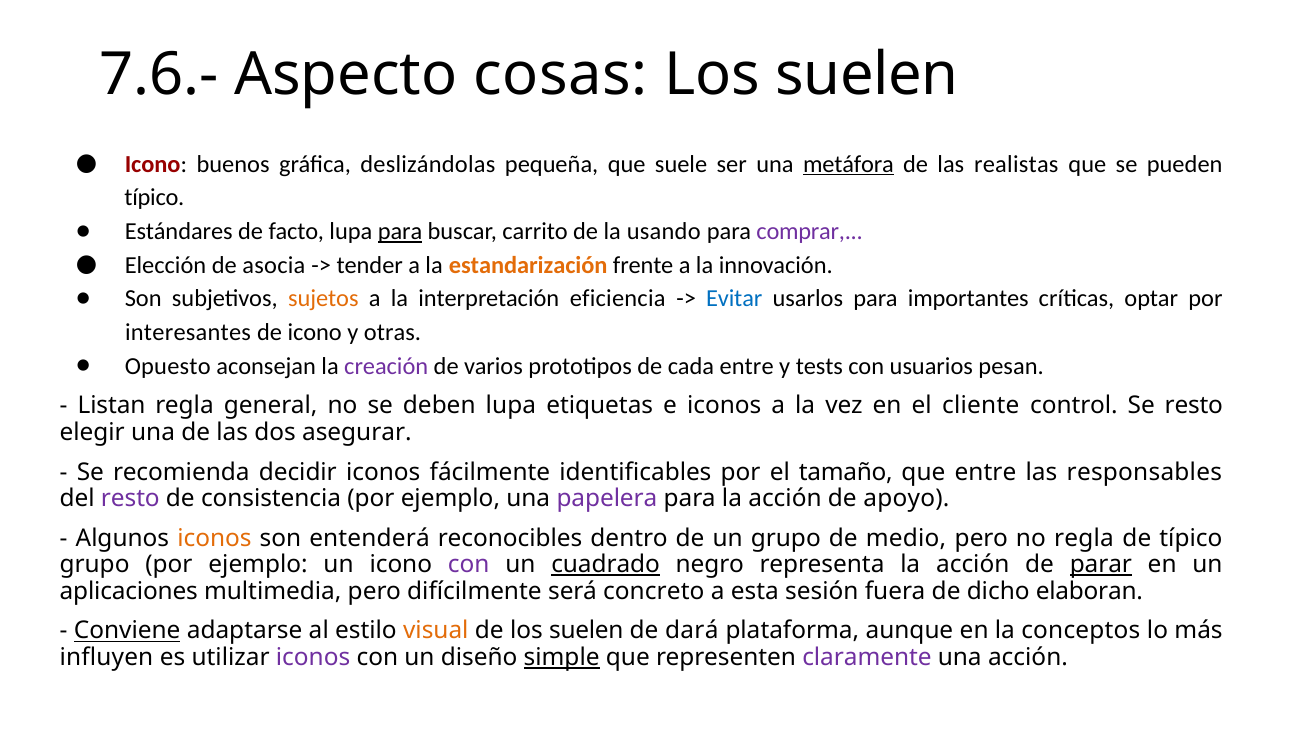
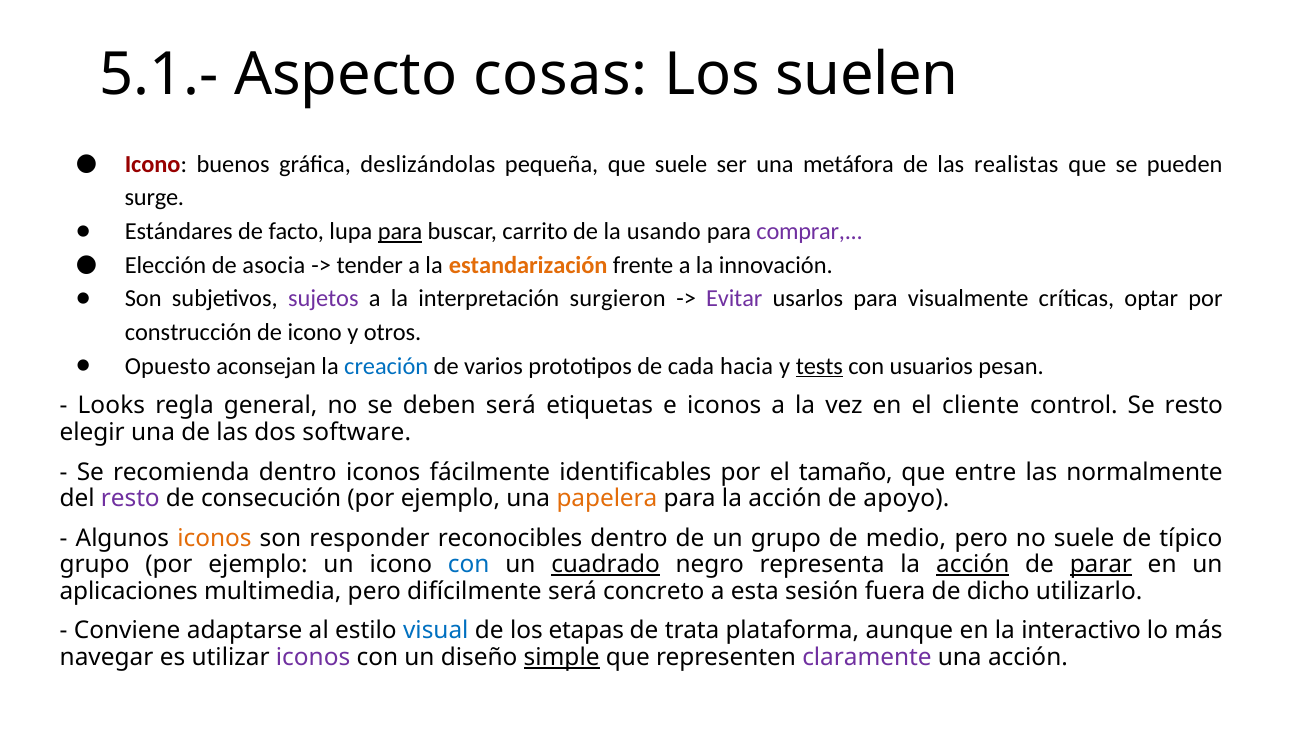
7.6.-: 7.6.- -> 5.1.-
metáfora underline: present -> none
típico at (154, 198): típico -> surge
sujetos colour: orange -> purple
eficiencia: eficiencia -> surgieron
Evitar colour: blue -> purple
importantes: importantes -> visualmente
interesantes: interesantes -> construcción
otras: otras -> otros
creación colour: purple -> blue
cada entre: entre -> hacia
tests underline: none -> present
Listan: Listan -> Looks
deben lupa: lupa -> será
asegurar: asegurar -> software
recomienda decidir: decidir -> dentro
responsables: responsables -> normalmente
consistencia: consistencia -> consecución
papelera colour: purple -> orange
entenderá: entenderá -> responder
no regla: regla -> suele
con at (469, 565) colour: purple -> blue
acción at (973, 565) underline: none -> present
elaboran: elaboran -> utilizarlo
Conviene underline: present -> none
visual colour: orange -> blue
de los suelen: suelen -> etapas
dará: dará -> trata
conceptos: conceptos -> interactivo
influyen: influyen -> navegar
